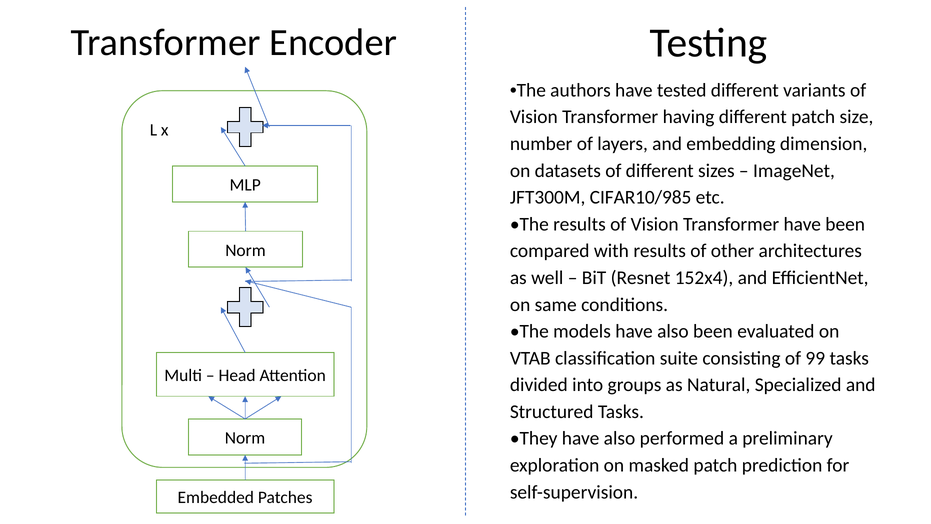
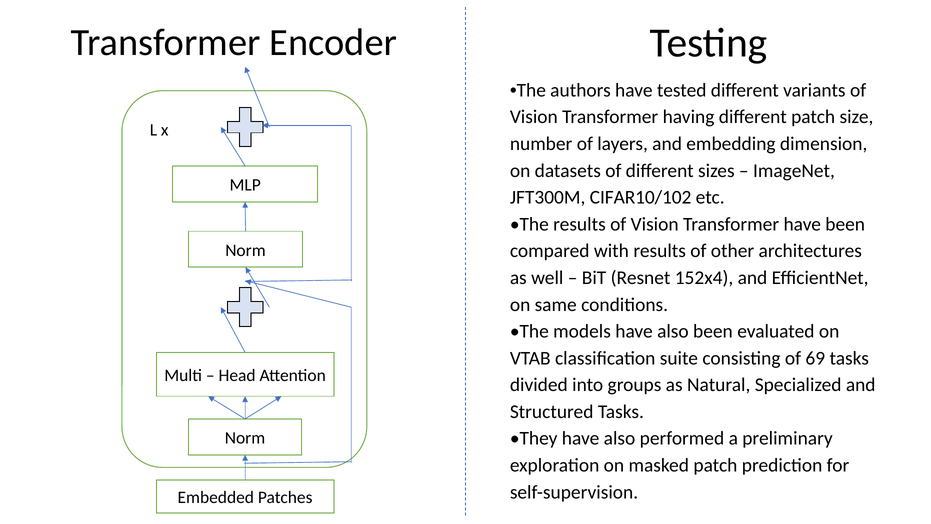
CIFAR10/985: CIFAR10/985 -> CIFAR10/102
99: 99 -> 69
